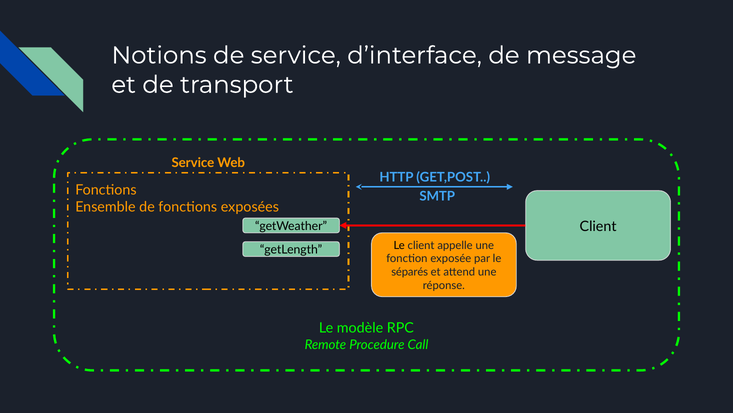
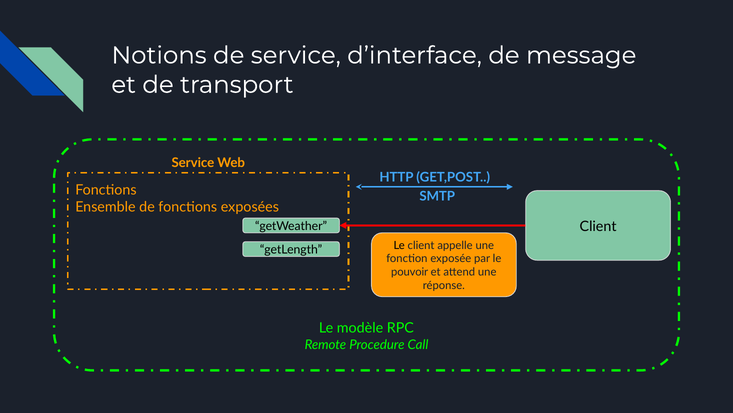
séparés: séparés -> pouvoir
